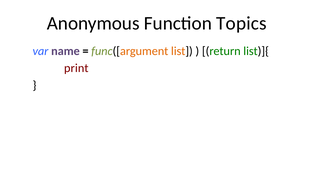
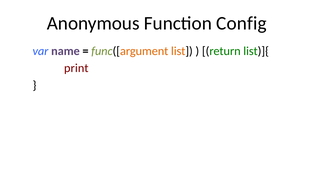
Topics: Topics -> Config
